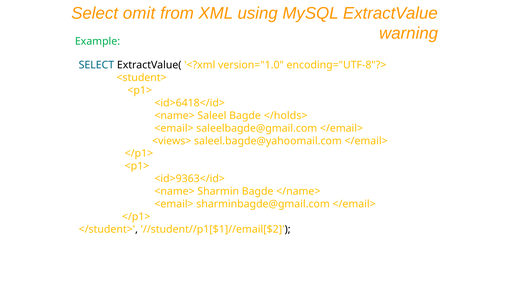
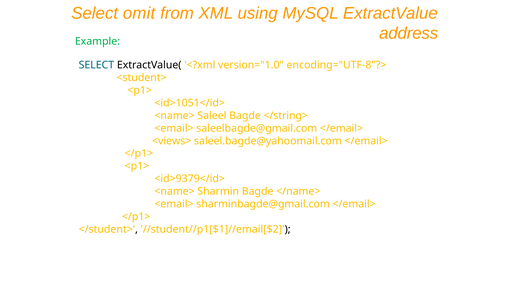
warning: warning -> address
<id>6418</id>: <id>6418</id> -> <id>1051</id>
</holds>: </holds> -> </string>
<id>9363</id>: <id>9363</id> -> <id>9379</id>
